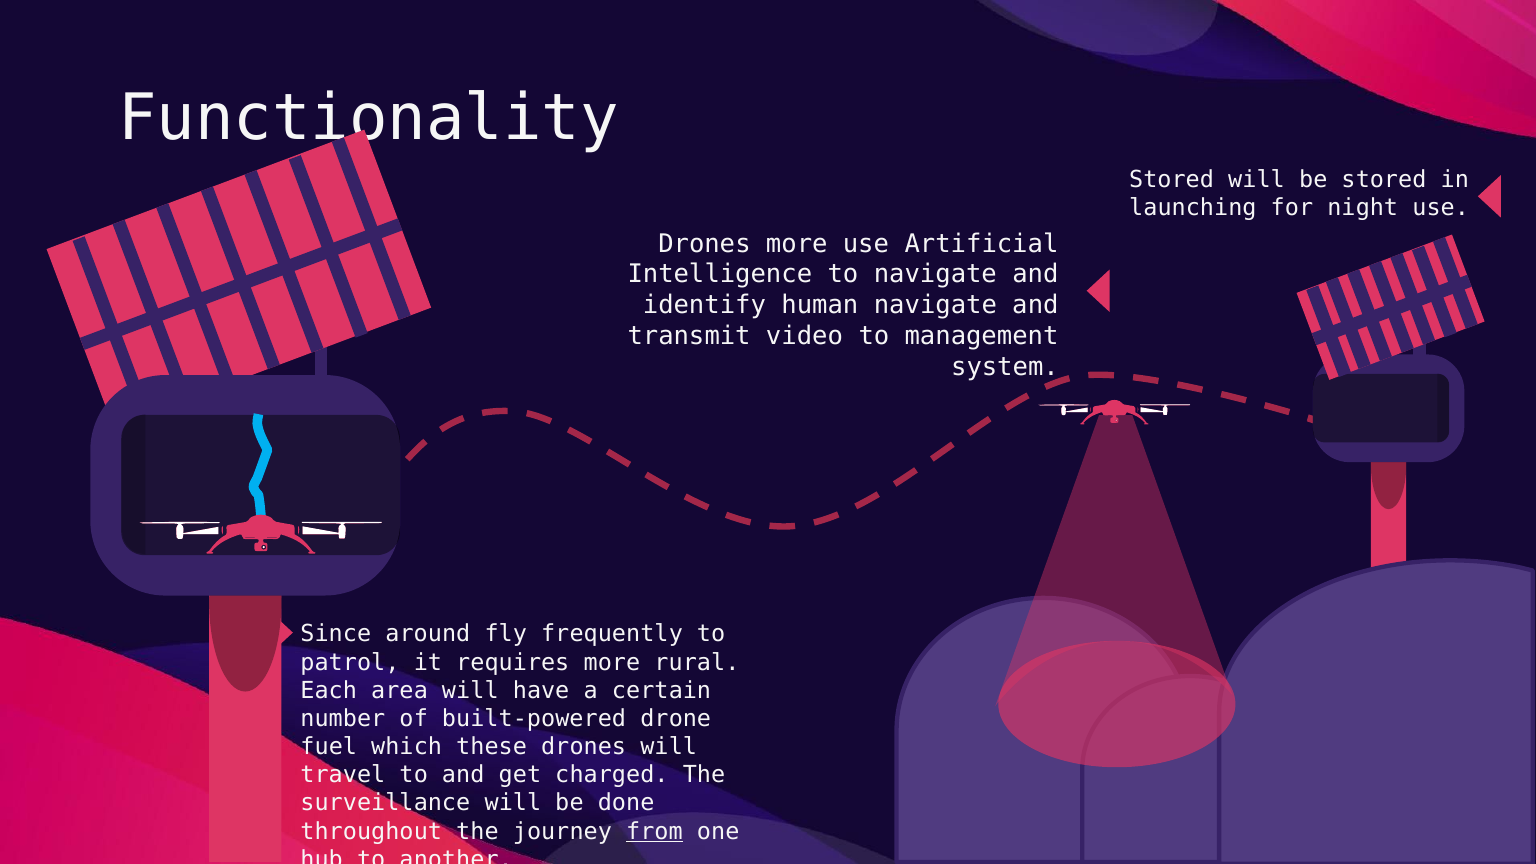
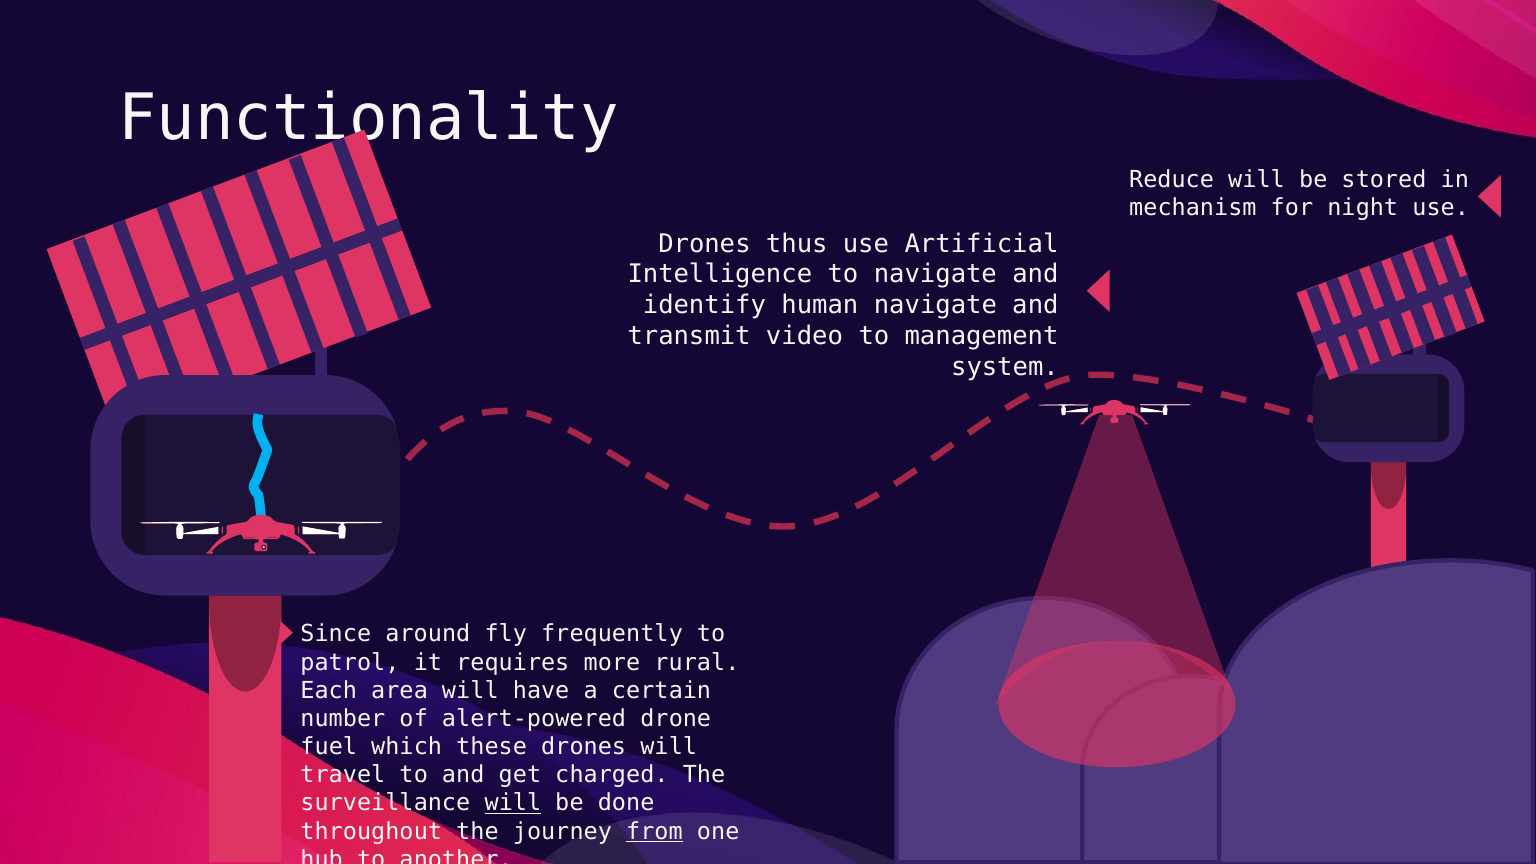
Stored at (1172, 180): Stored -> Reduce
launching: launching -> mechanism
Drones more: more -> thus
built-powered: built-powered -> alert-powered
will at (513, 803) underline: none -> present
